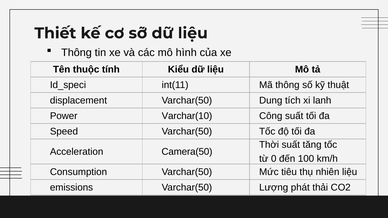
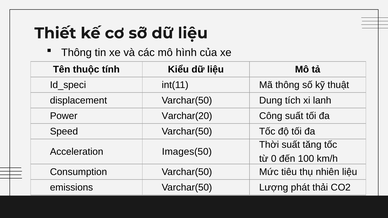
Varchar(10: Varchar(10 -> Varchar(20
Camera(50: Camera(50 -> Images(50
